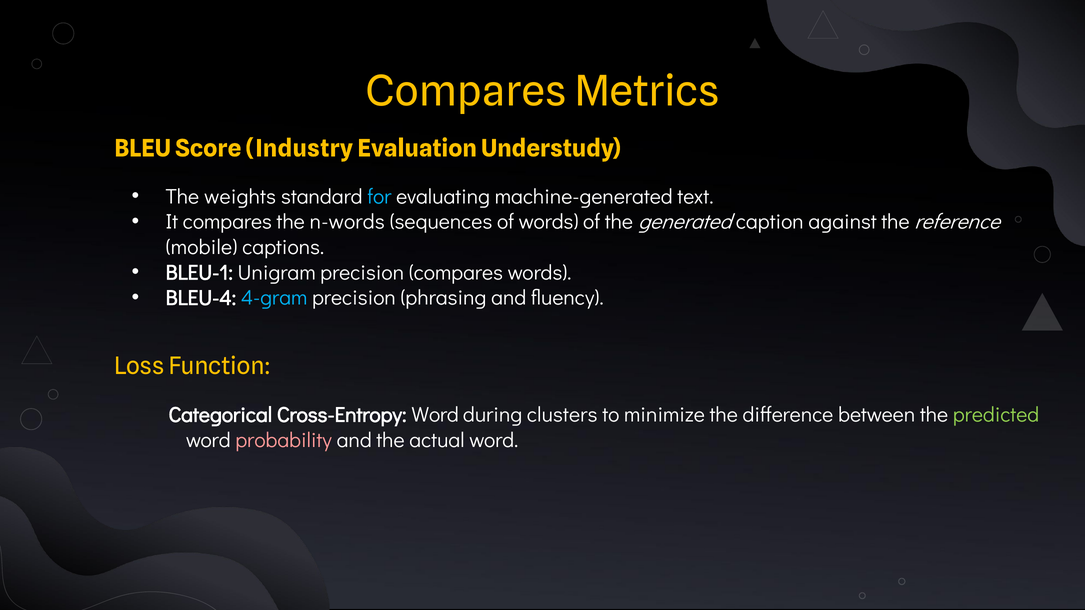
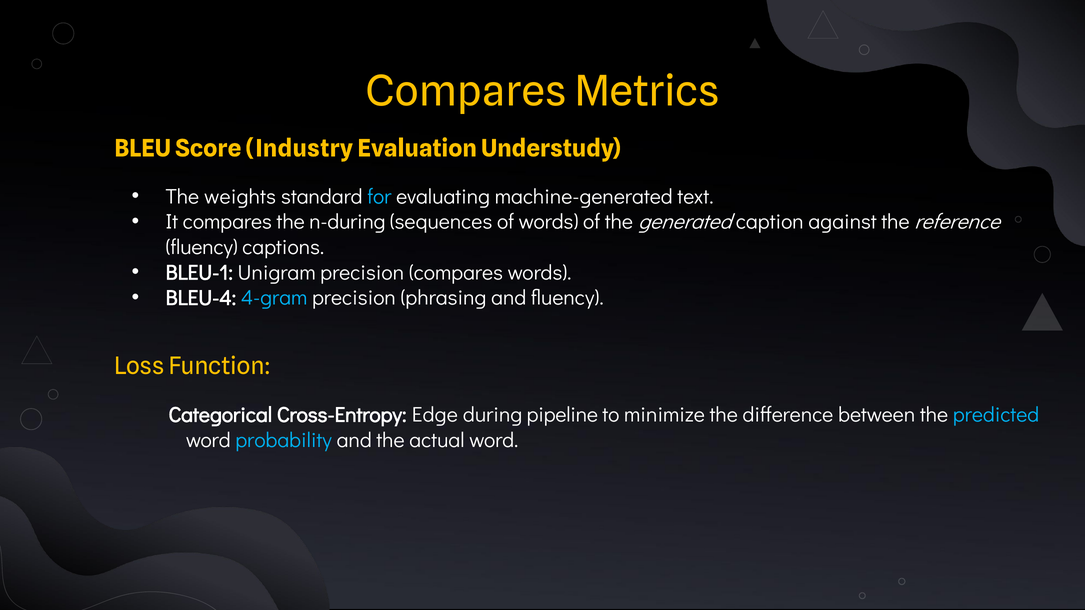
n-words: n-words -> n-during
mobile at (202, 247): mobile -> fluency
Cross-Entropy Word: Word -> Edge
clusters: clusters -> pipeline
predicted colour: light green -> light blue
probability colour: pink -> light blue
